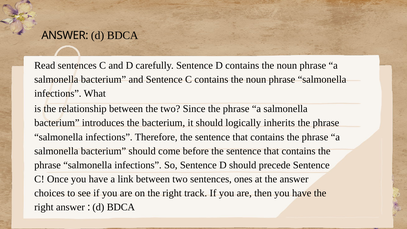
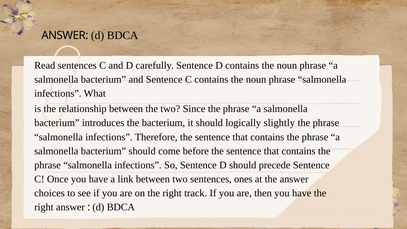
inherits: inherits -> slightly
